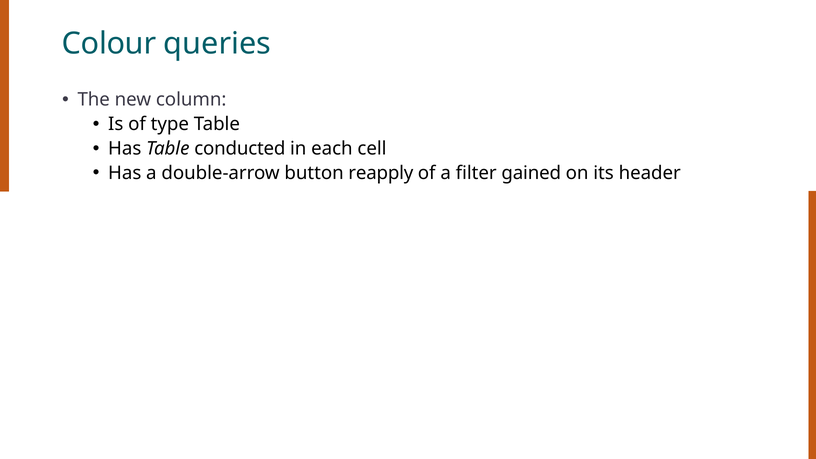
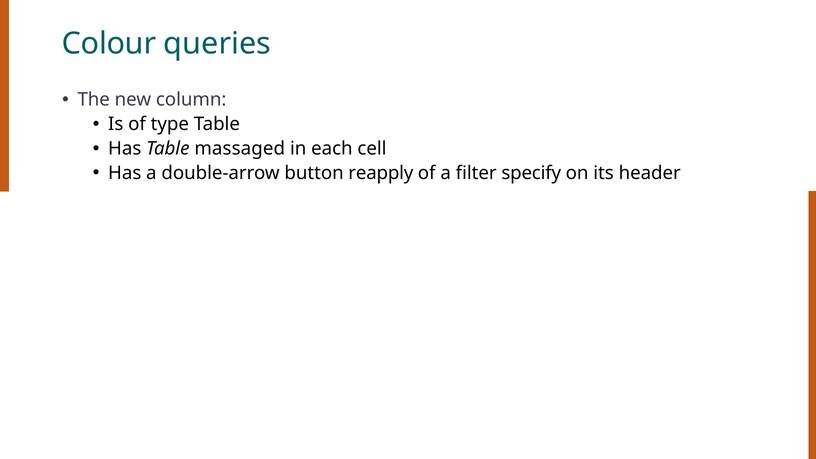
conducted: conducted -> massaged
gained: gained -> specify
